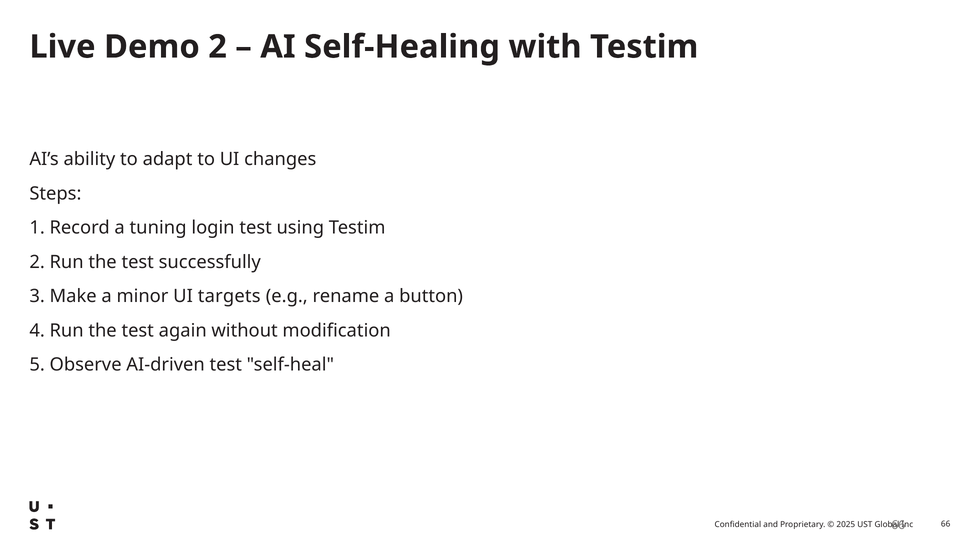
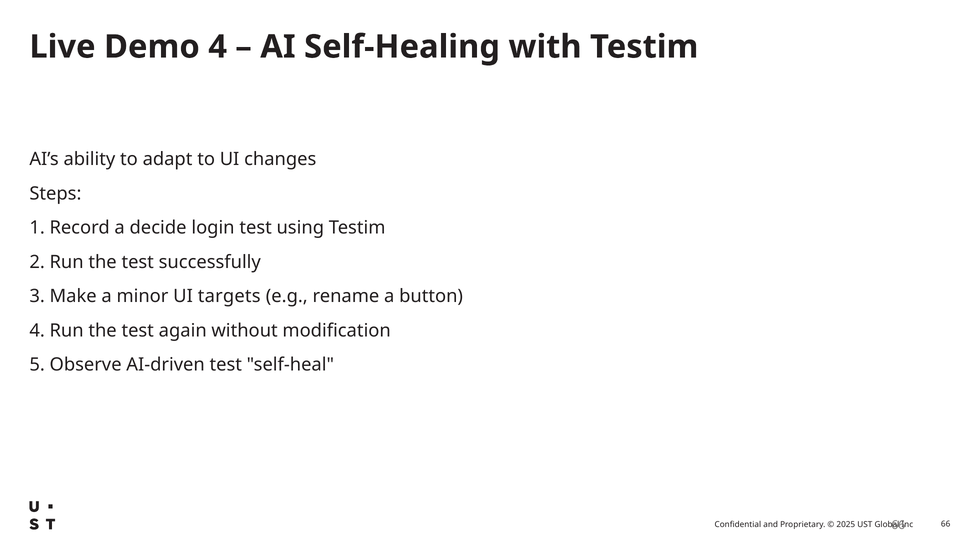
Demo 2: 2 -> 4
tuning: tuning -> decide
